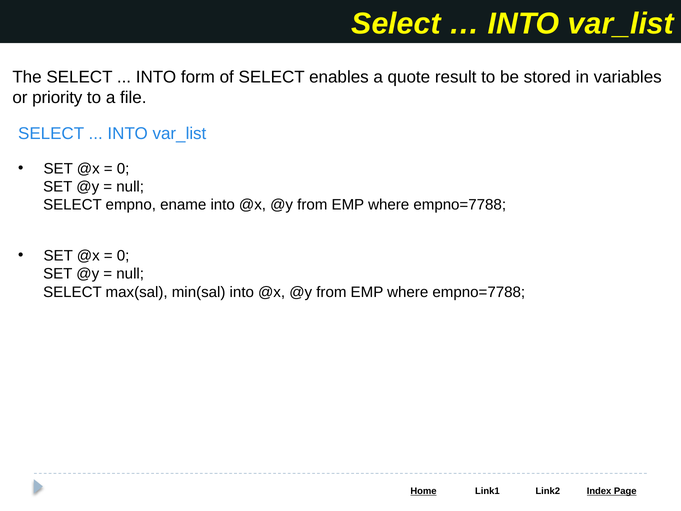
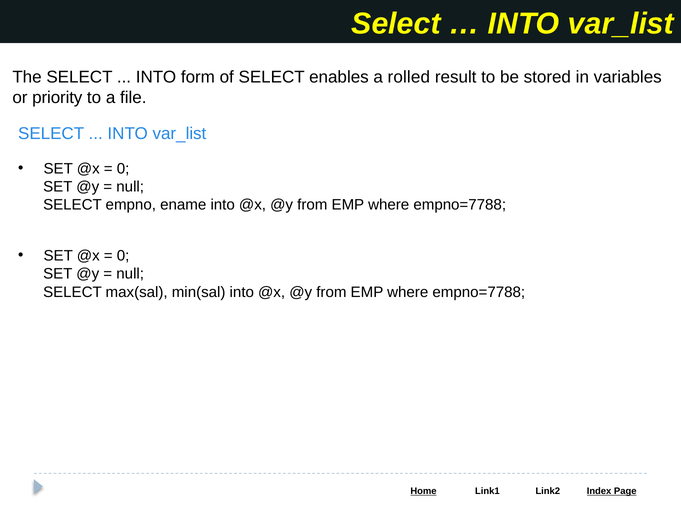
quote: quote -> rolled
